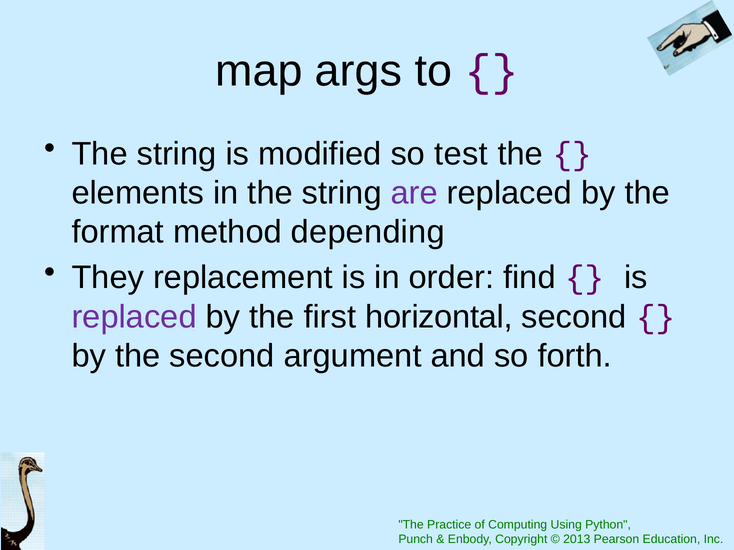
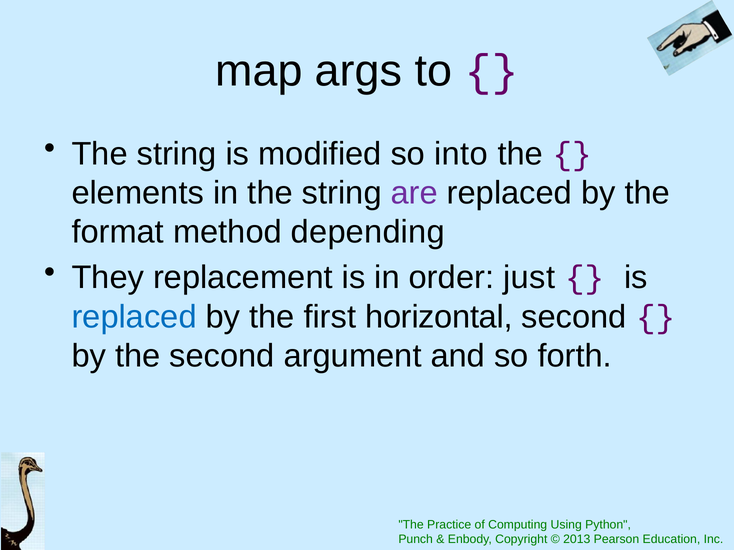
test: test -> into
find: find -> just
replaced at (134, 317) colour: purple -> blue
